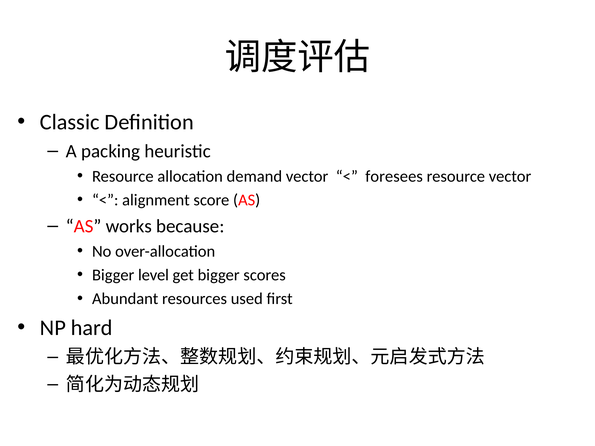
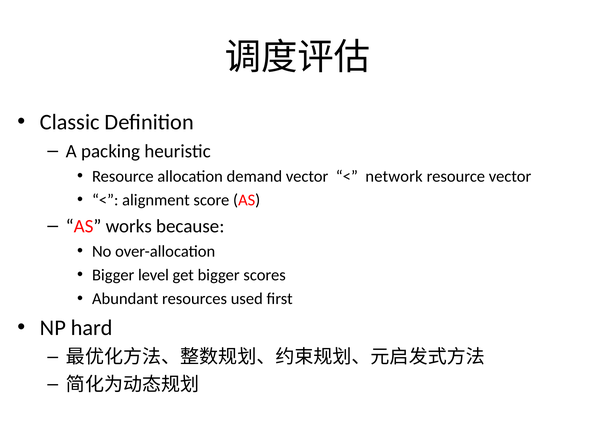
foresees: foresees -> network
